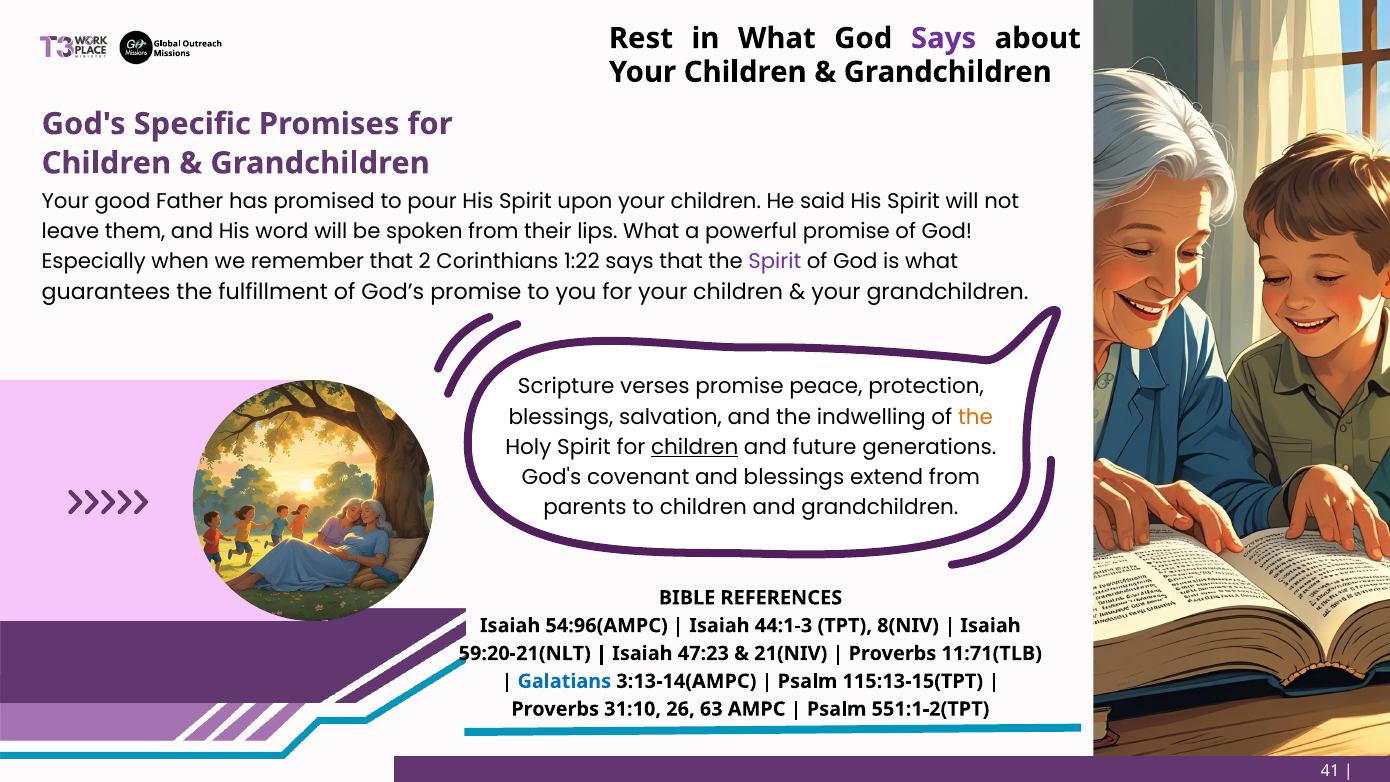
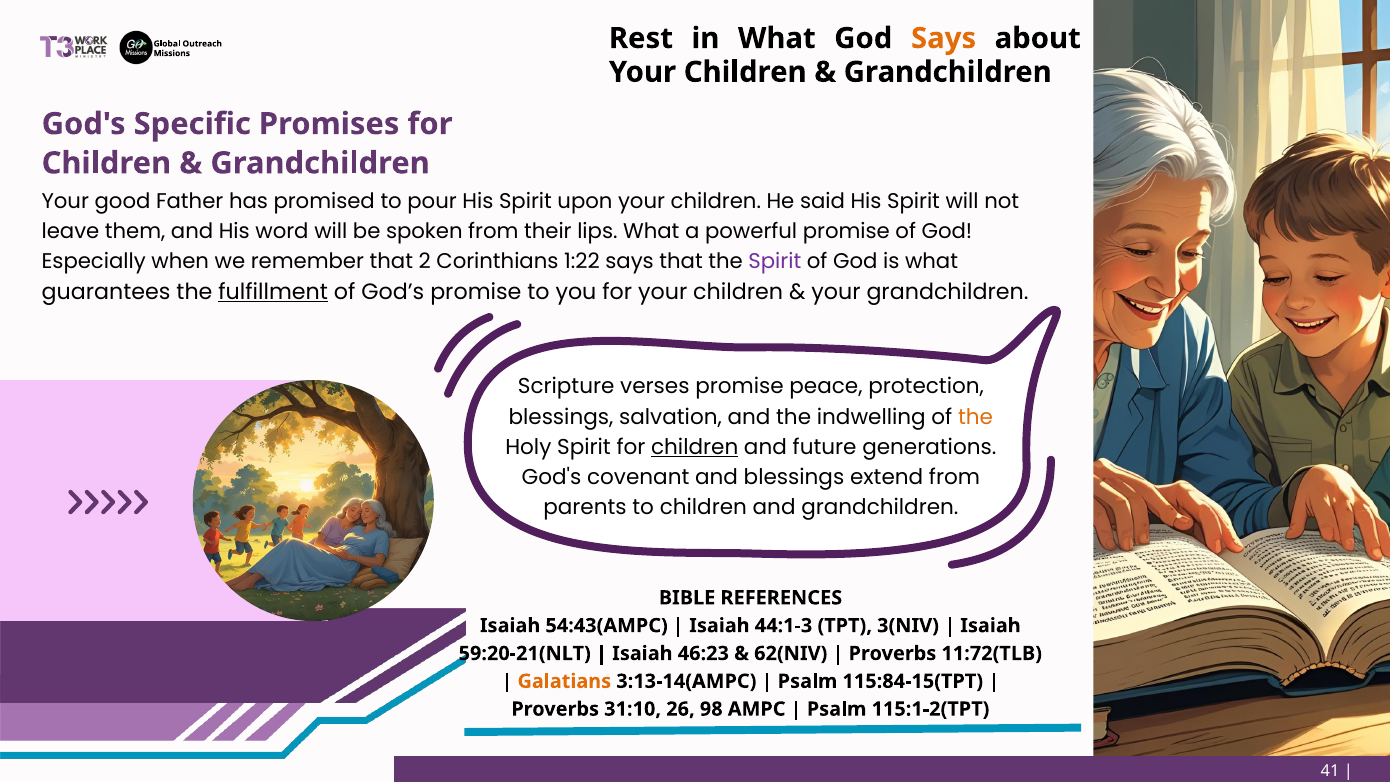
Says at (944, 38) colour: purple -> orange
fulfillment underline: none -> present
54:96(AMPC: 54:96(AMPC -> 54:43(AMPC
8(NIV: 8(NIV -> 3(NIV
47:23: 47:23 -> 46:23
21(NIV: 21(NIV -> 62(NIV
11:71(TLB: 11:71(TLB -> 11:72(TLB
Galatians colour: blue -> orange
115:13-15(TPT: 115:13-15(TPT -> 115:84-15(TPT
63: 63 -> 98
551:1-2(TPT: 551:1-2(TPT -> 115:1-2(TPT
